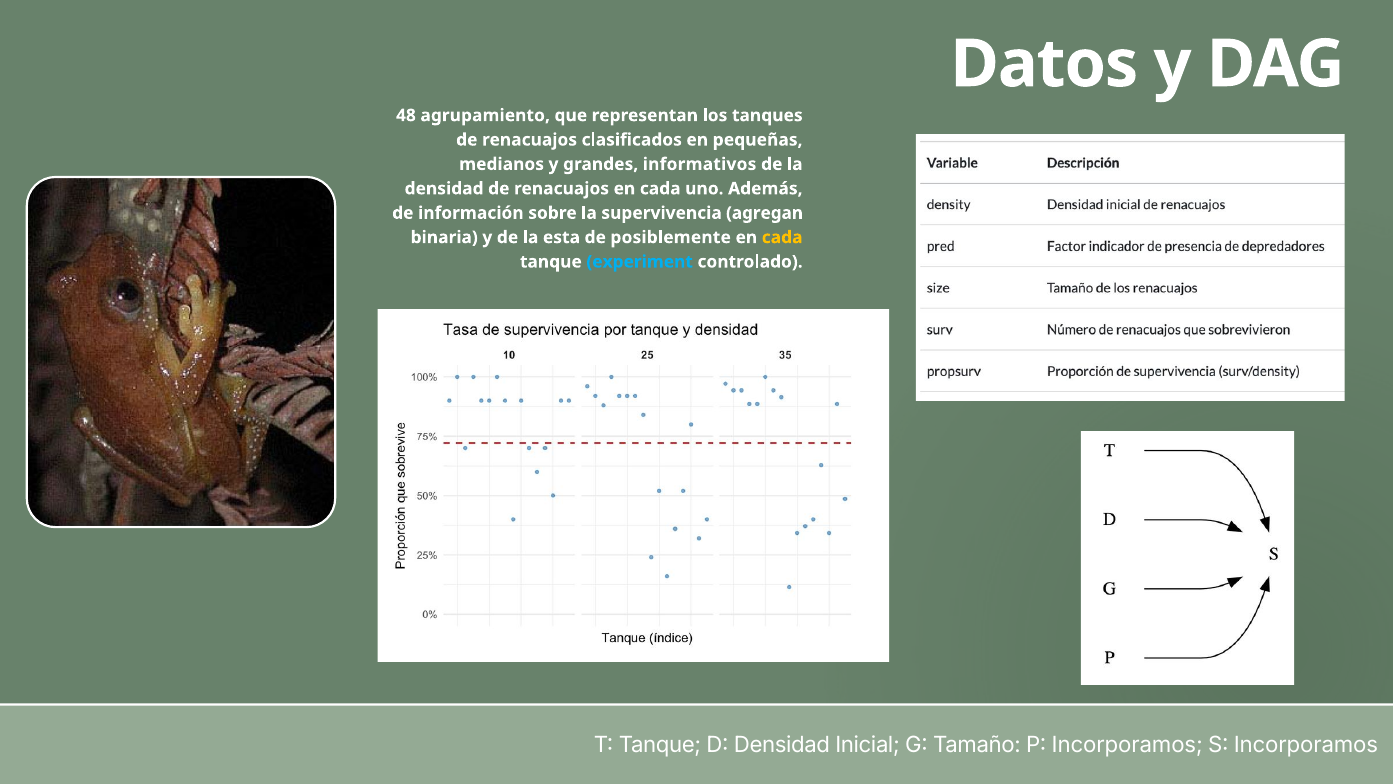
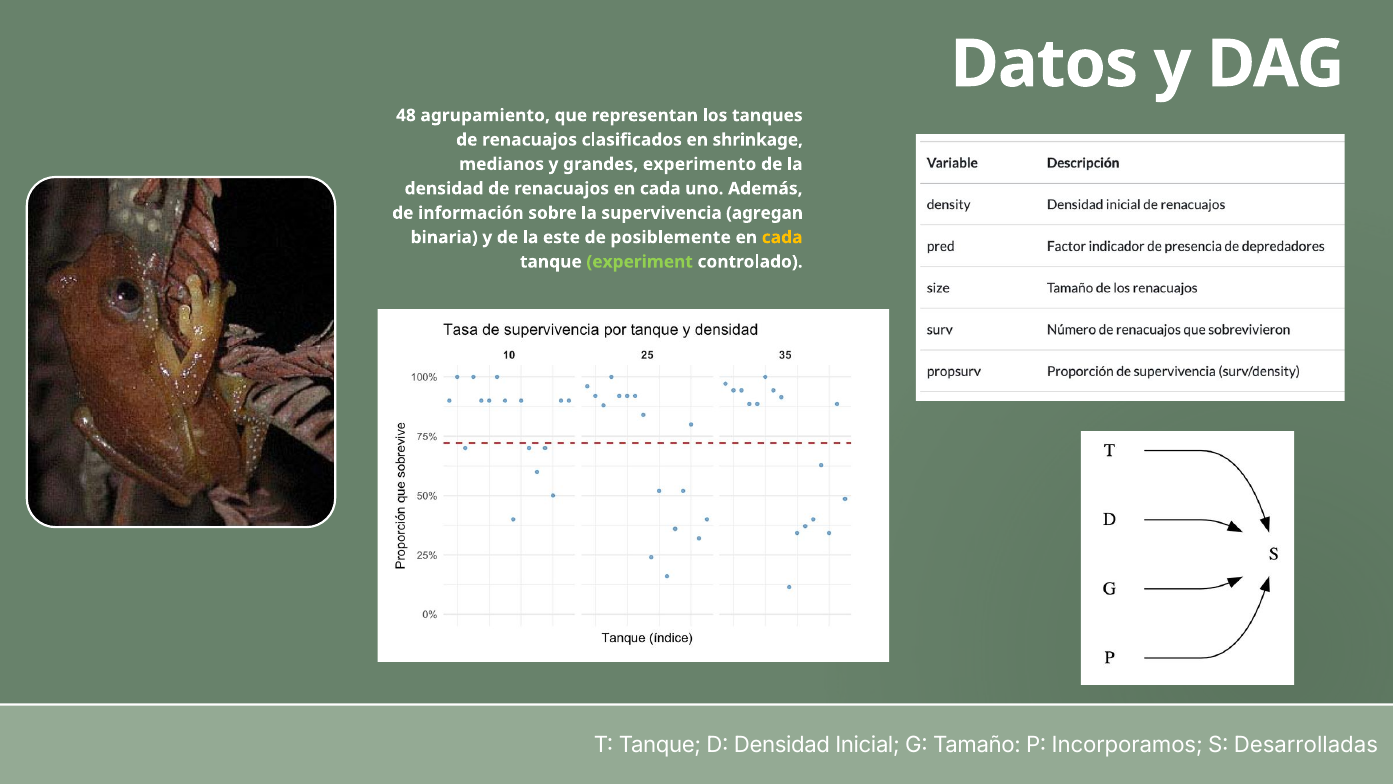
pequeñas: pequeñas -> shrinkage
informativos: informativos -> experimento
esta: esta -> este
experiment colour: light blue -> light green
S Incorporamos: Incorporamos -> Desarrolladas
